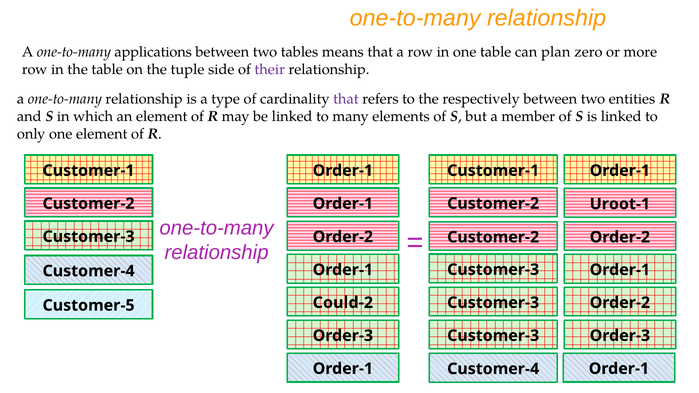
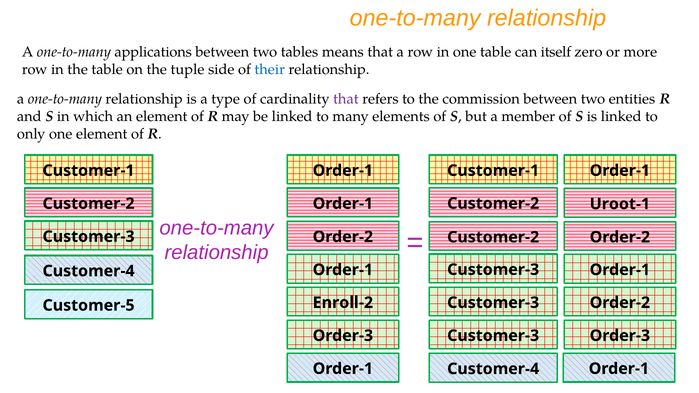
plan: plan -> itself
their colour: purple -> blue
respectively: respectively -> commission
Could-2: Could-2 -> Enroll-2
